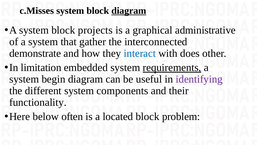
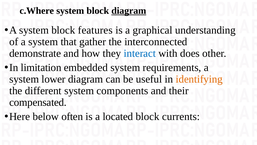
c.Misses: c.Misses -> c.Where
projects: projects -> features
administrative: administrative -> understanding
requirements underline: present -> none
begin: begin -> lower
identifying colour: purple -> orange
functionality: functionality -> compensated
problem: problem -> currents
